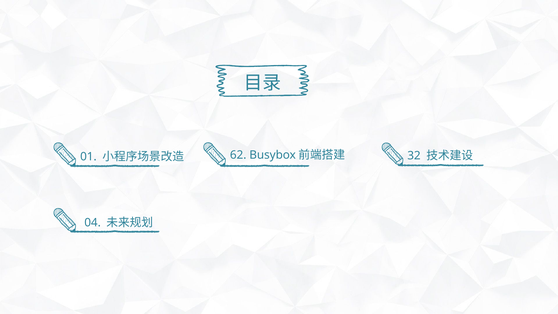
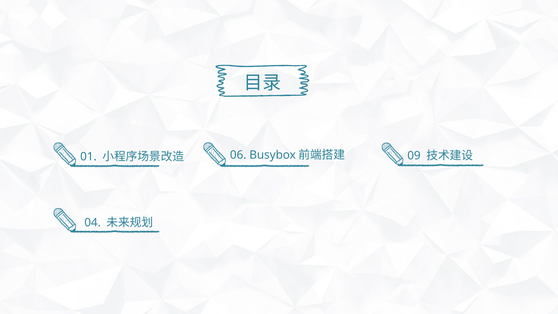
62: 62 -> 06
32: 32 -> 09
